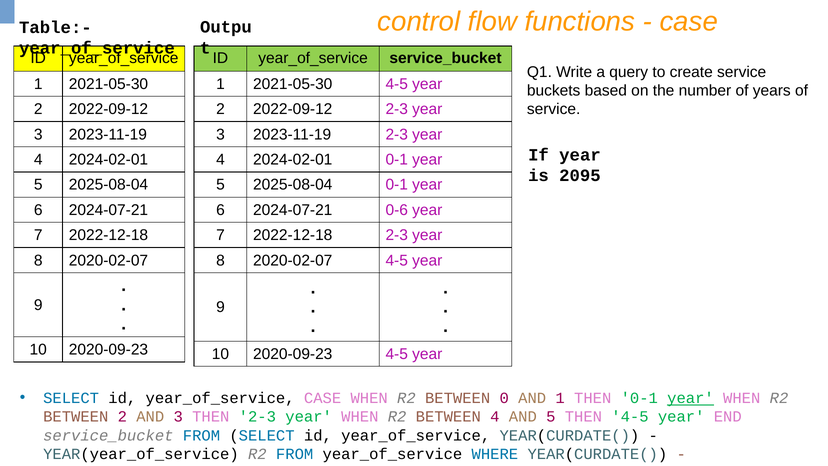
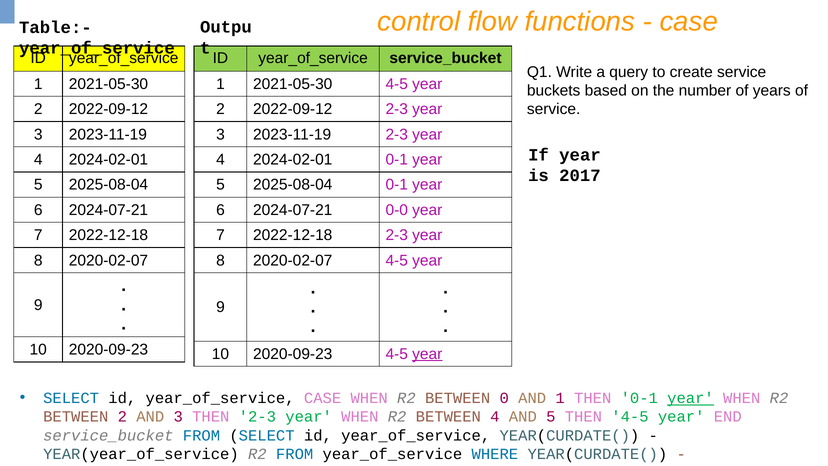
2095: 2095 -> 2017
0-6: 0-6 -> 0-0
year at (427, 354) underline: none -> present
